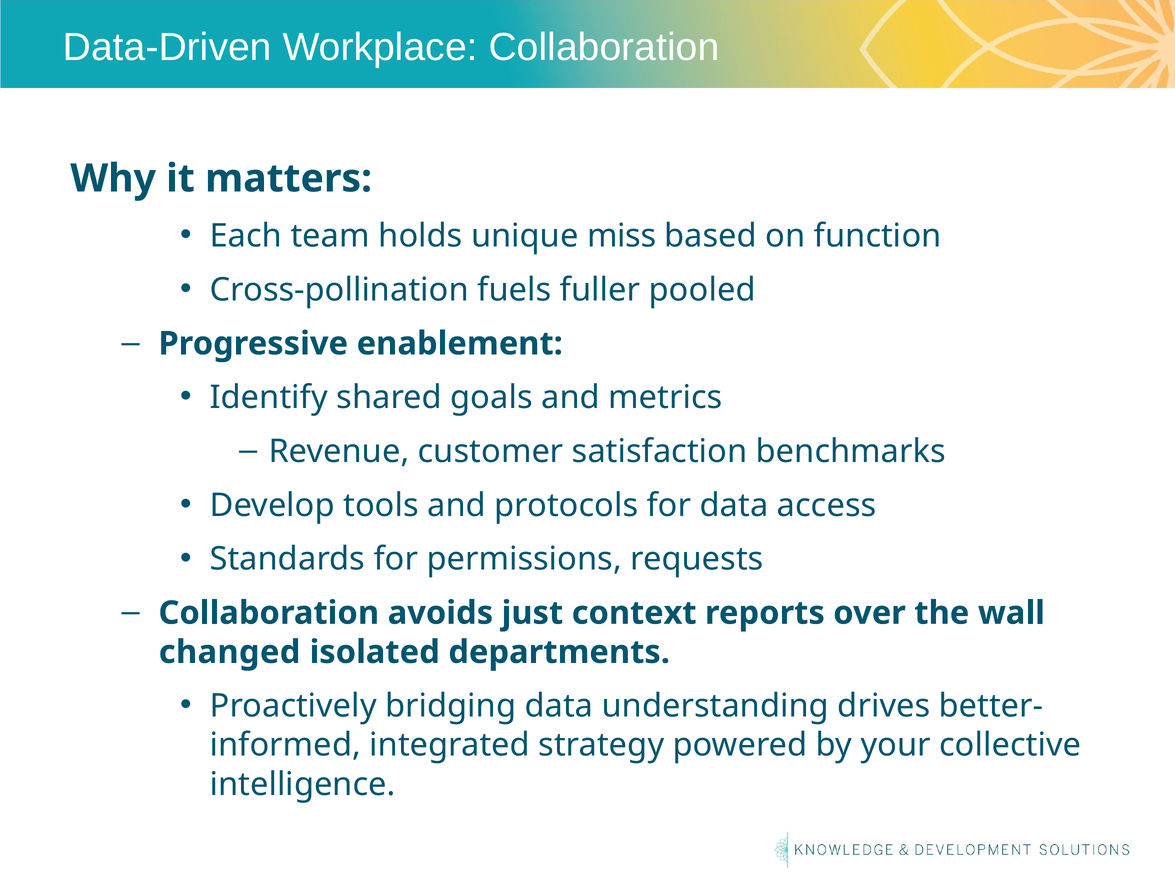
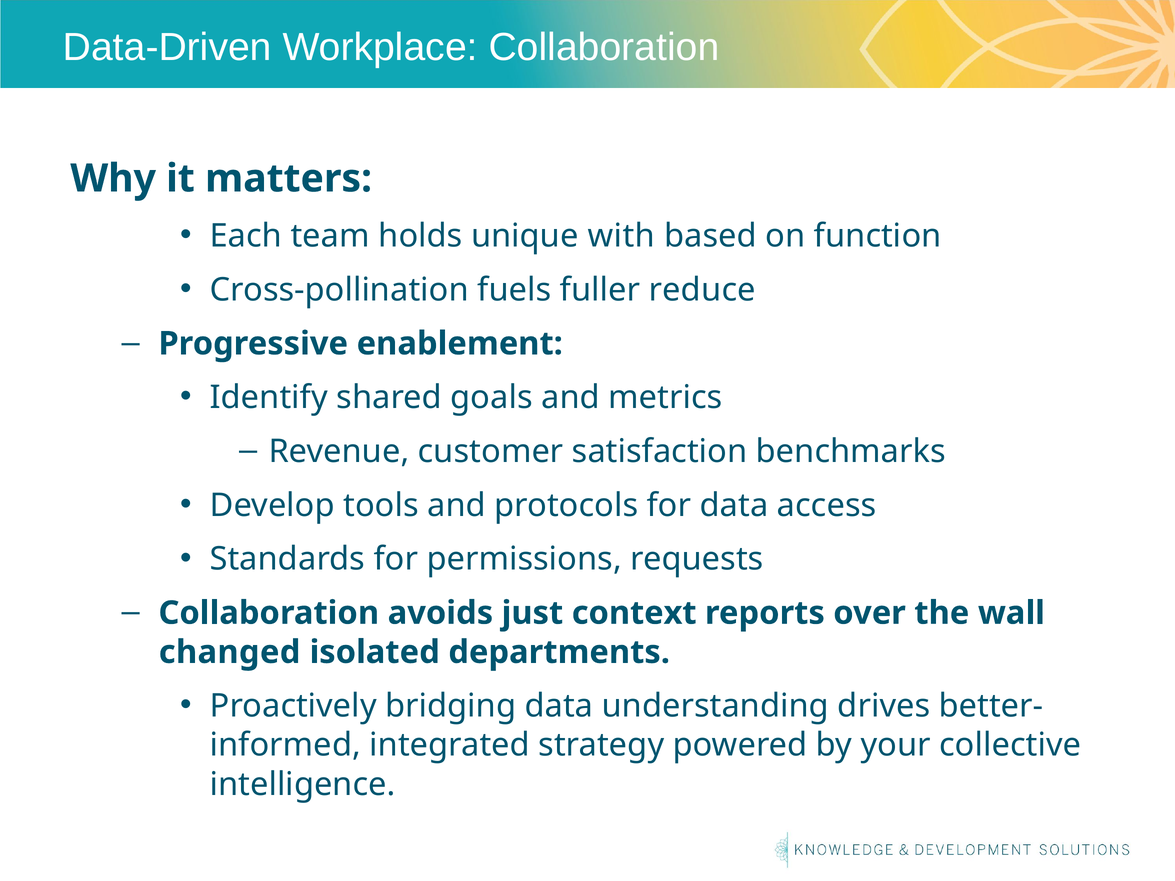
miss: miss -> with
pooled: pooled -> reduce
